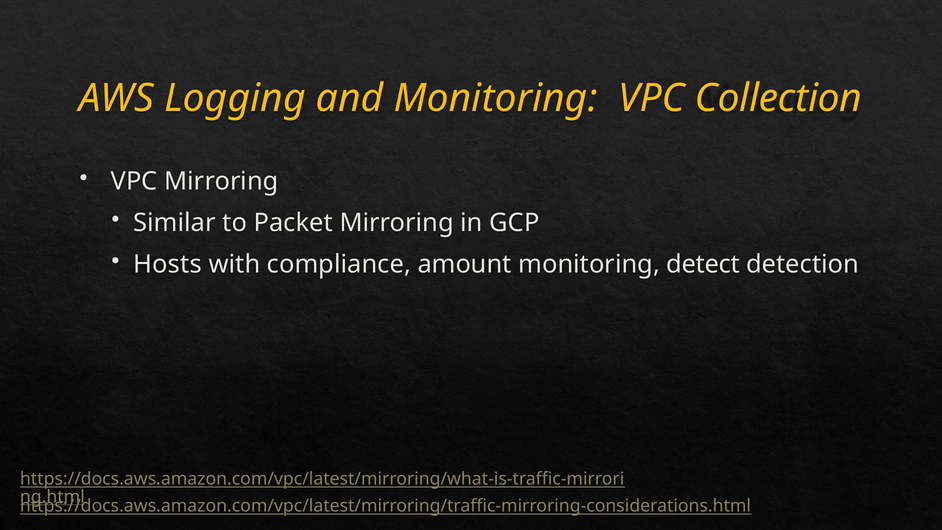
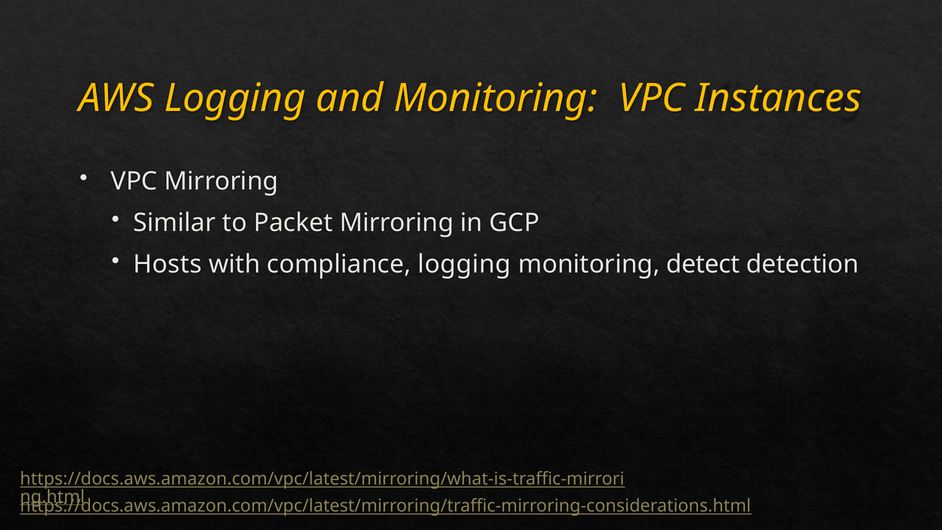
Collection: Collection -> Instances
compliance amount: amount -> logging
